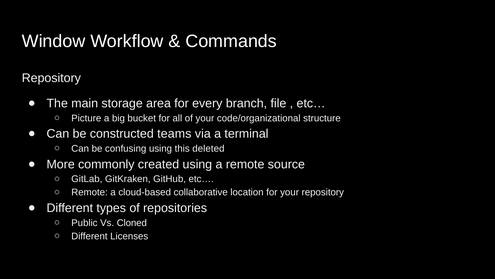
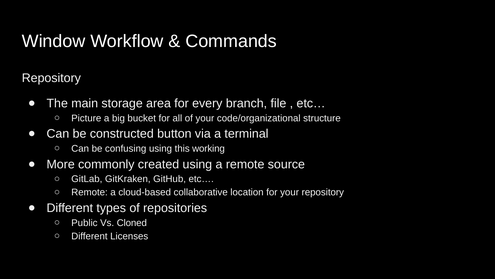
teams: teams -> button
deleted: deleted -> working
